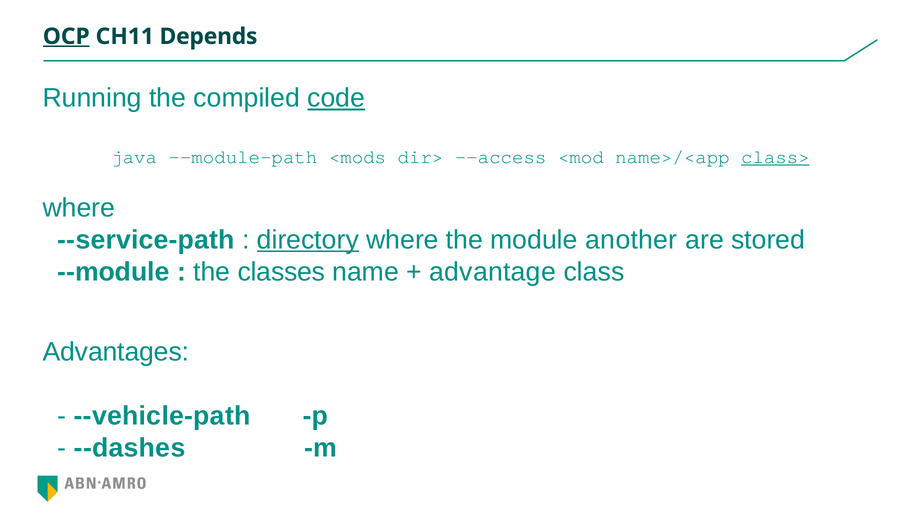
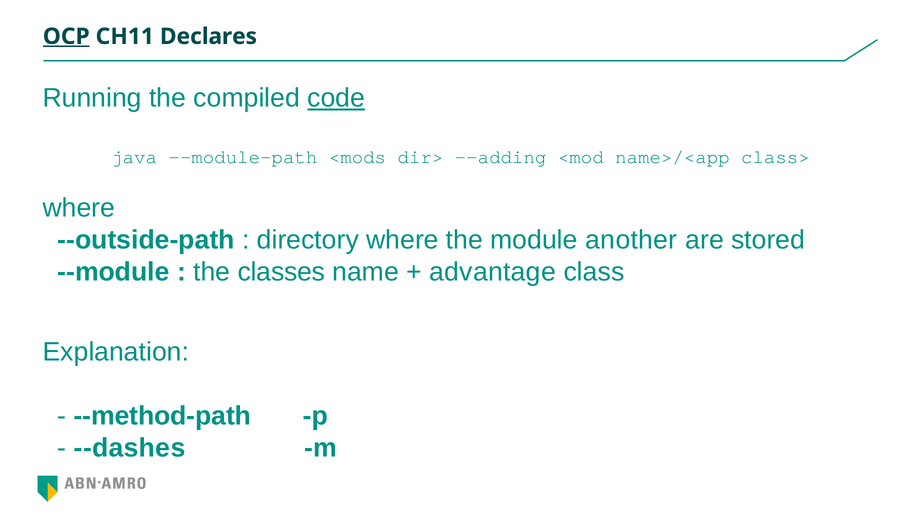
Depends: Depends -> Declares
--access: --access -> --adding
class> underline: present -> none
--service-path: --service-path -> --outside-path
directory underline: present -> none
Advantages: Advantages -> Explanation
--vehicle-path: --vehicle-path -> --method-path
